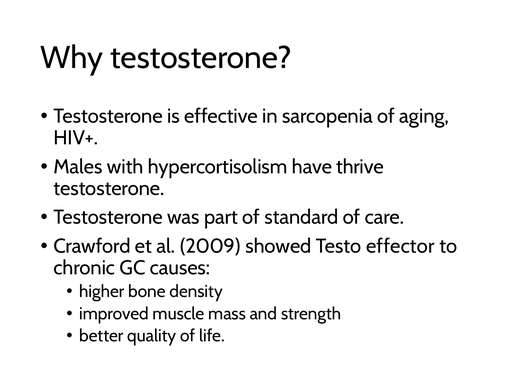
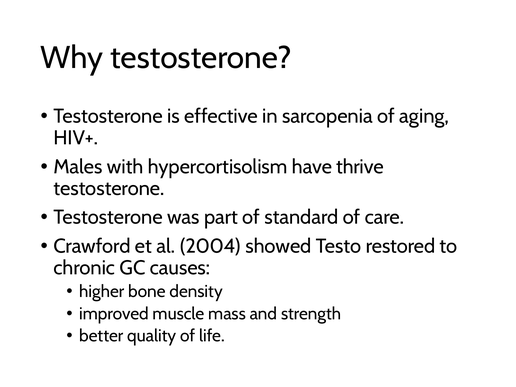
2009: 2009 -> 2004
effector: effector -> restored
